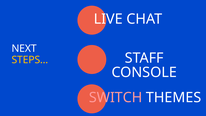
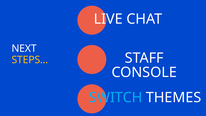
SWITCH colour: pink -> light blue
